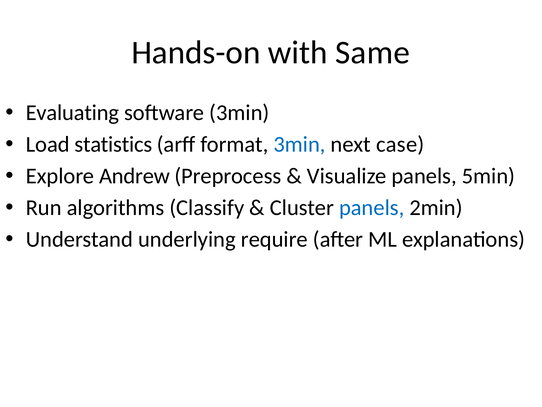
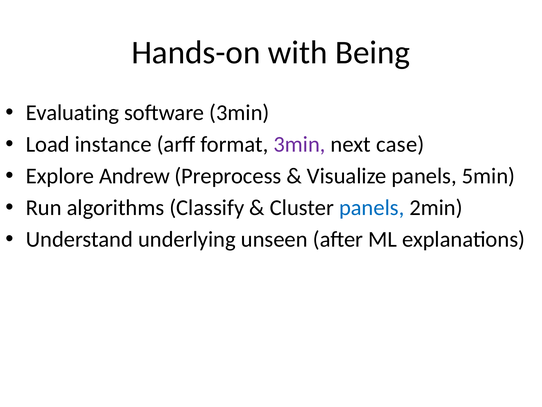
Same: Same -> Being
statistics: statistics -> instance
3min at (299, 144) colour: blue -> purple
require: require -> unseen
